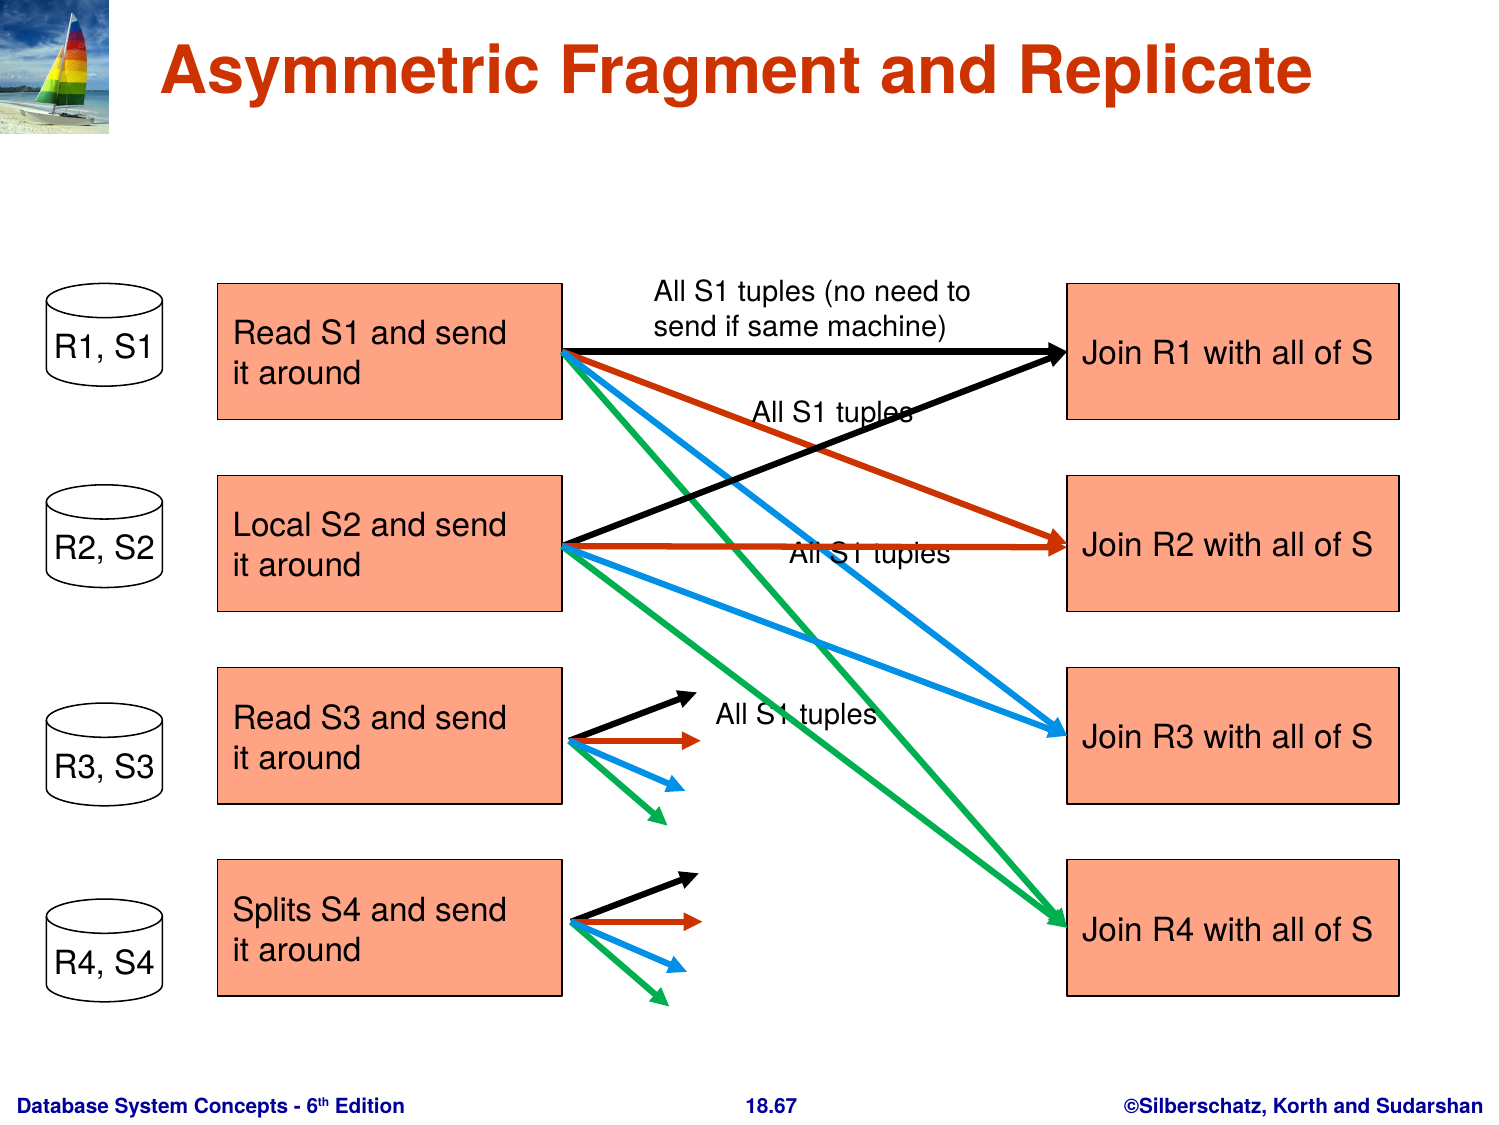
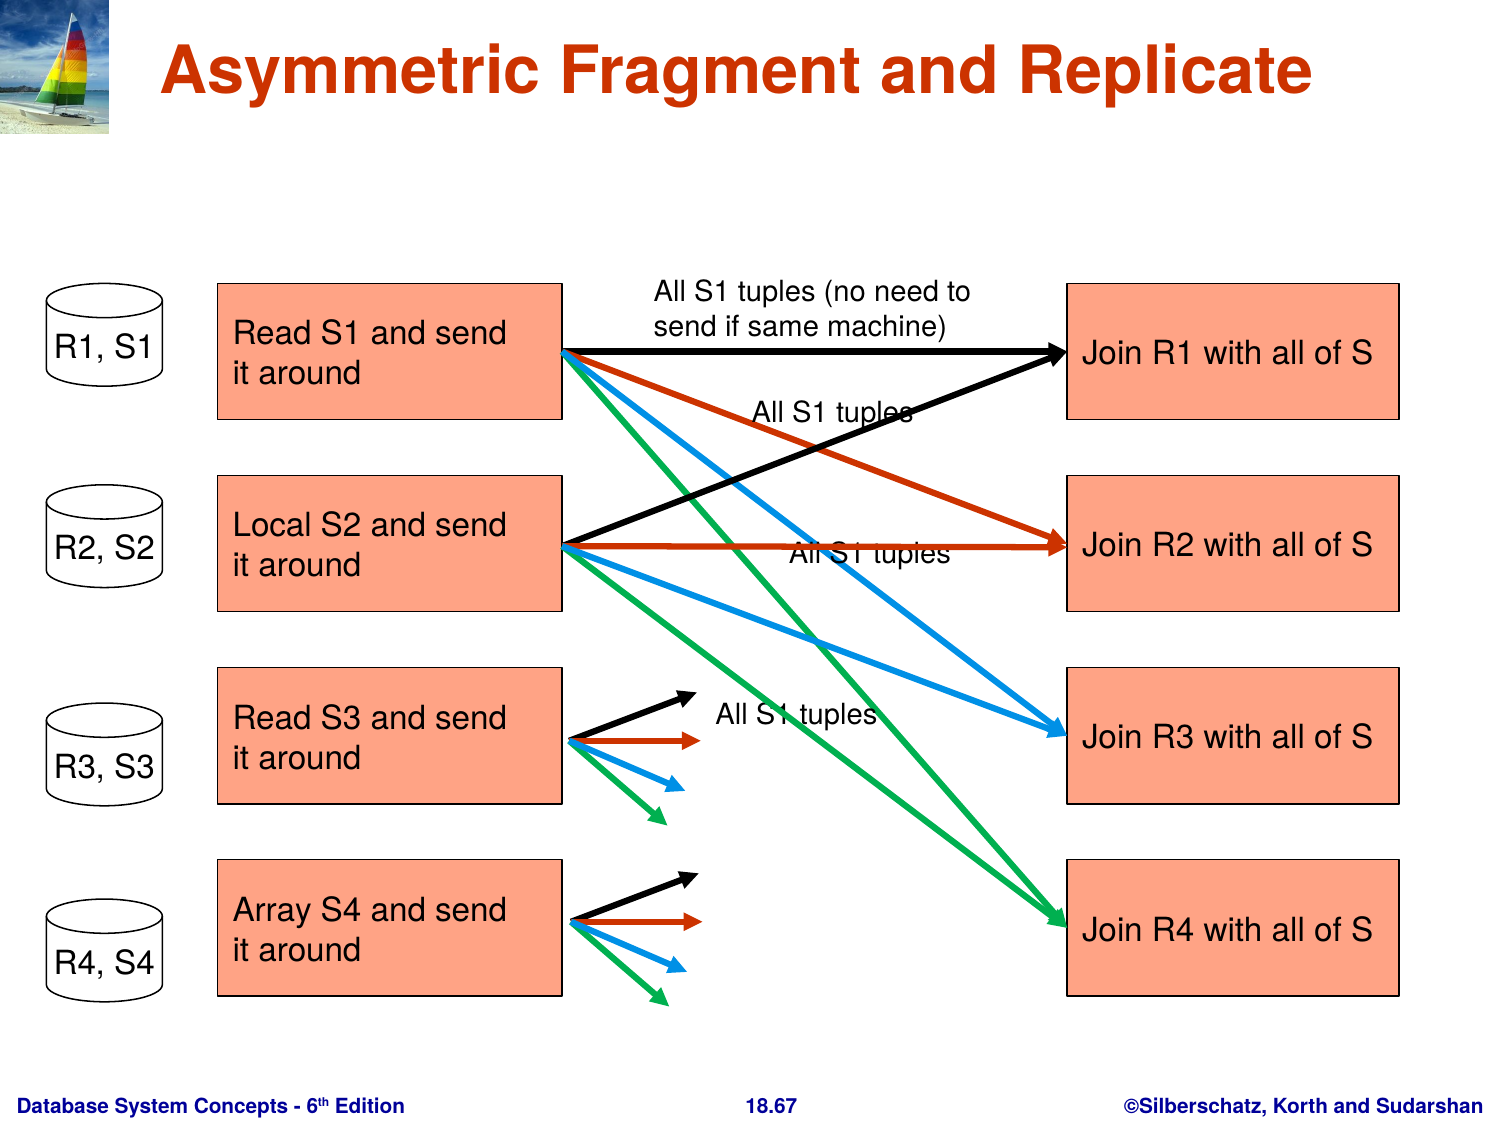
Splits: Splits -> Array
